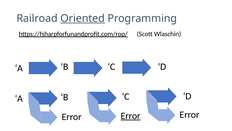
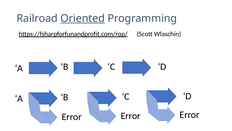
Error at (131, 115) underline: present -> none
